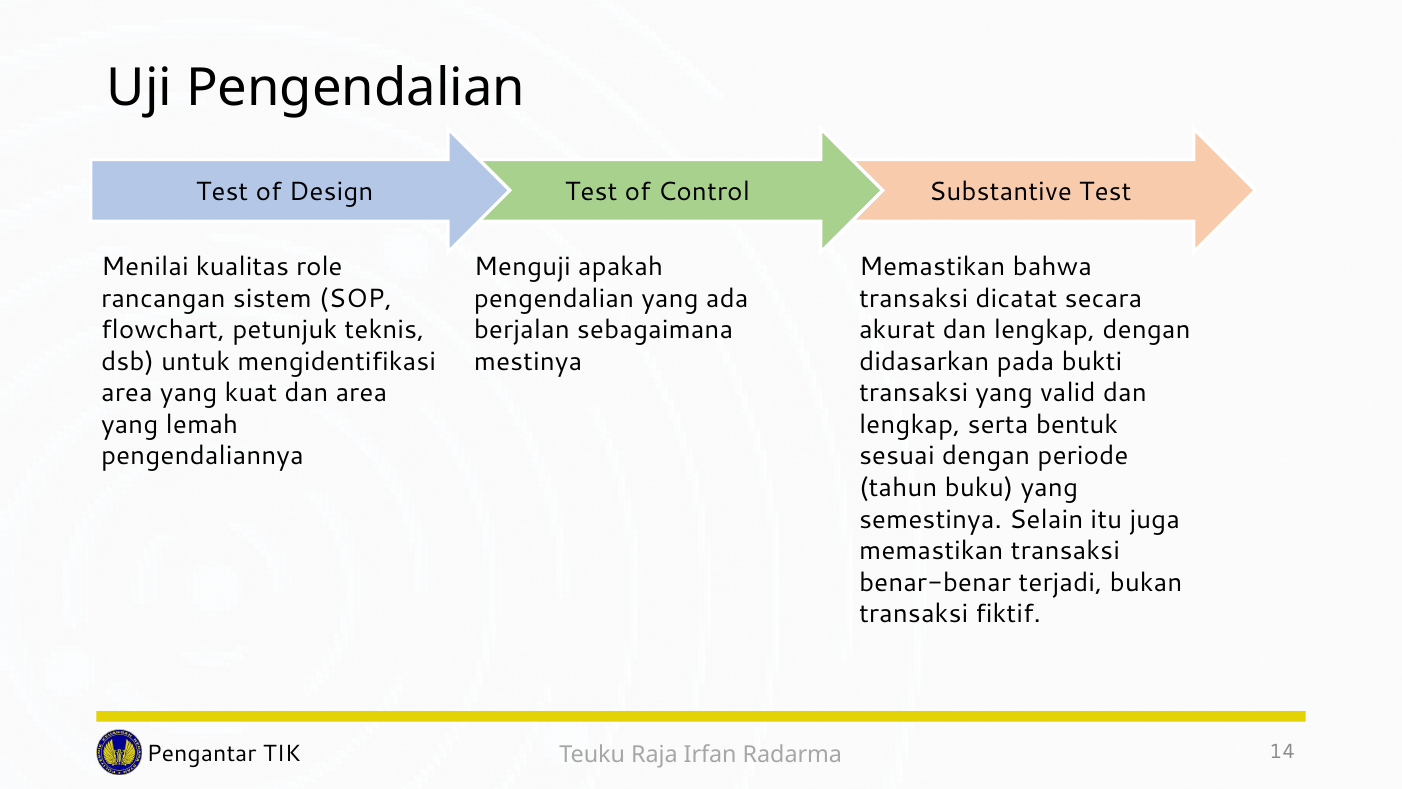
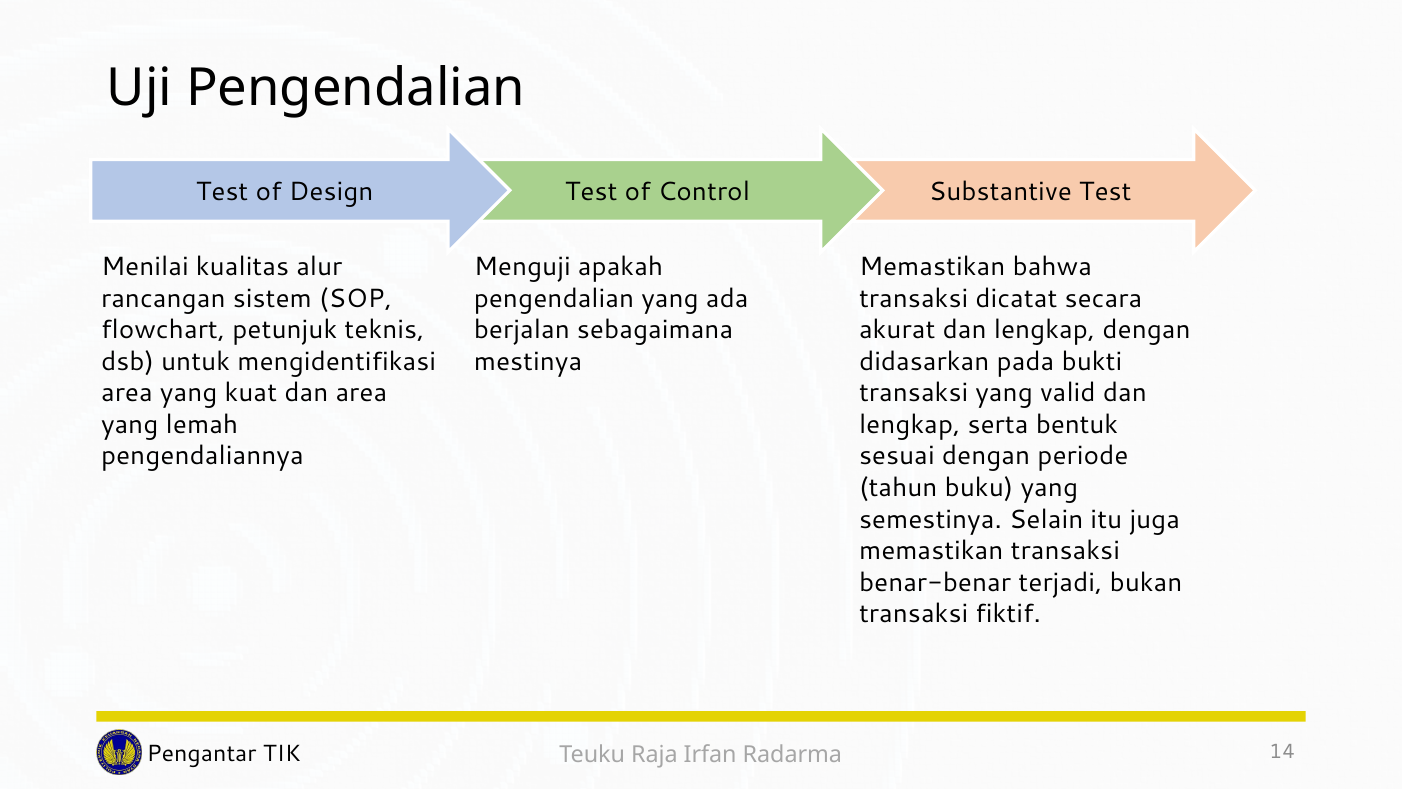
role: role -> alur
